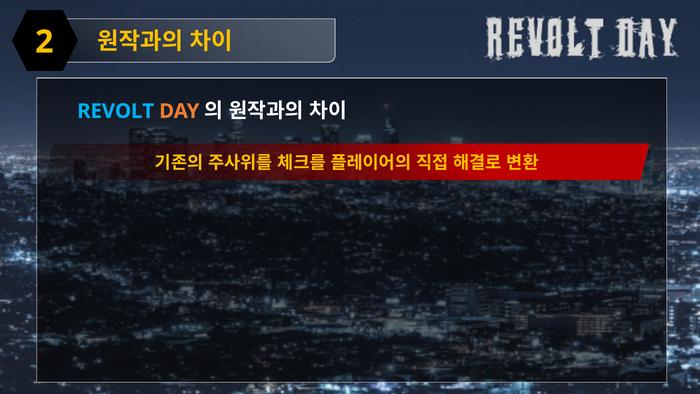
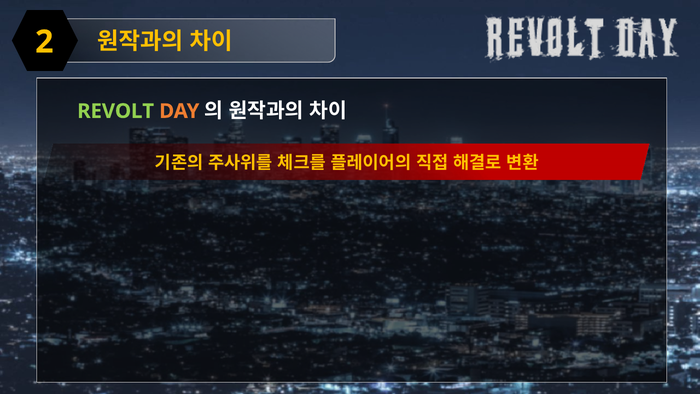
REVOLT colour: light blue -> light green
